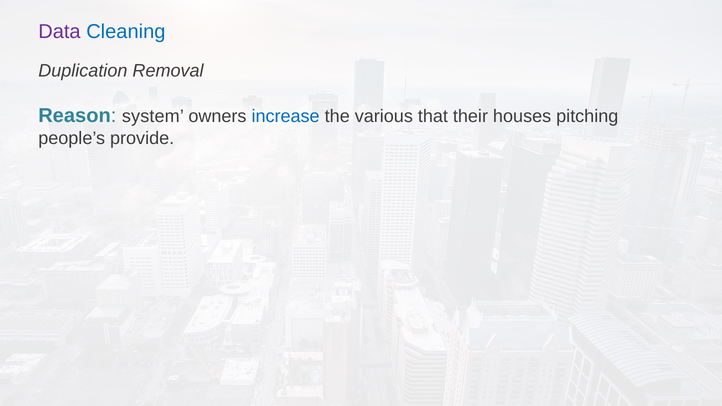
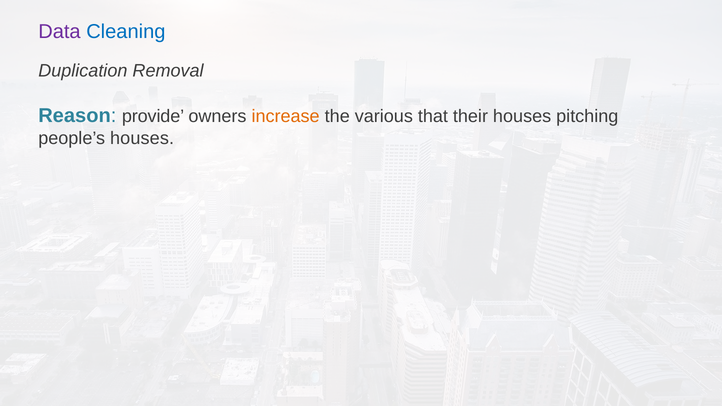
system: system -> provide
increase colour: blue -> orange
people’s provide: provide -> houses
